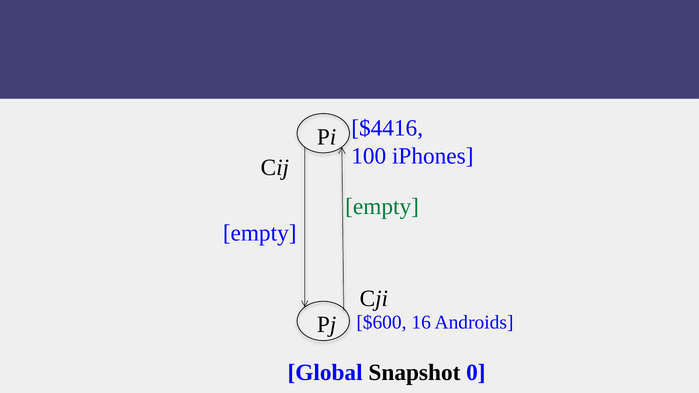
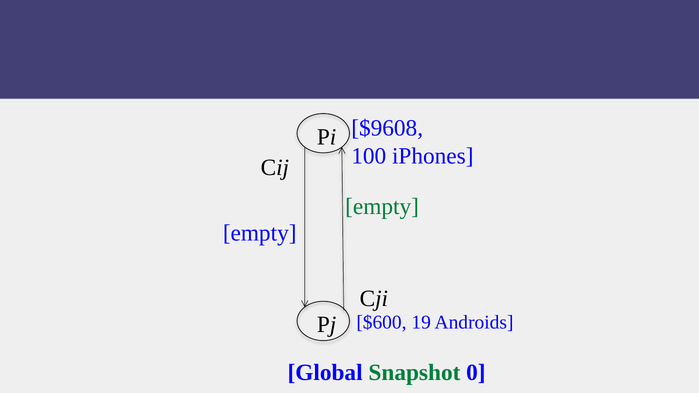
$4416: $4416 -> $9608
16: 16 -> 19
Snapshot colour: black -> green
